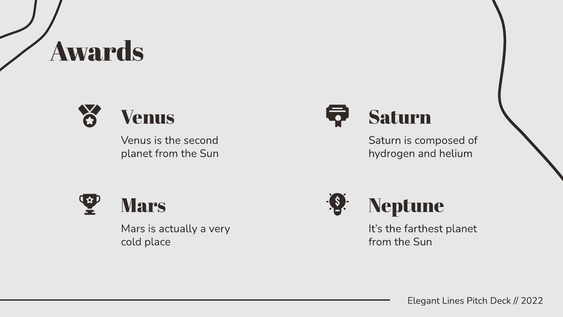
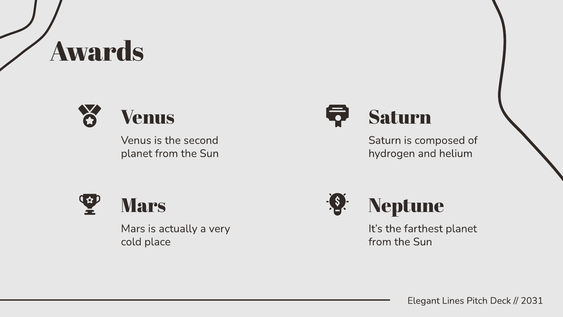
2022: 2022 -> 2031
